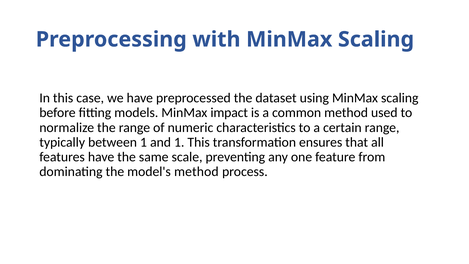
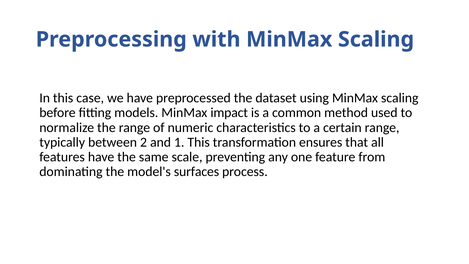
between 1: 1 -> 2
model's method: method -> surfaces
